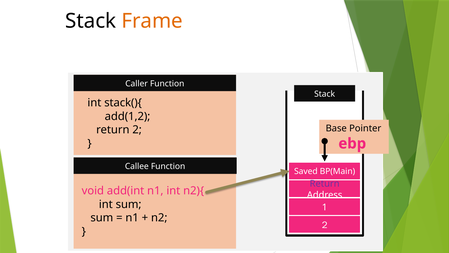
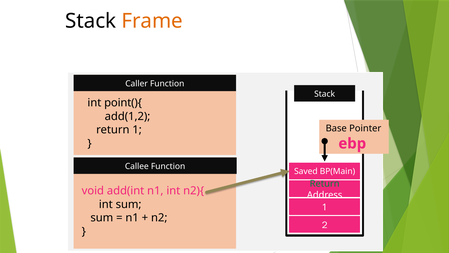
stack(){: stack(){ -> point(){
return 2: 2 -> 1
Return at (325, 183) colour: purple -> green
